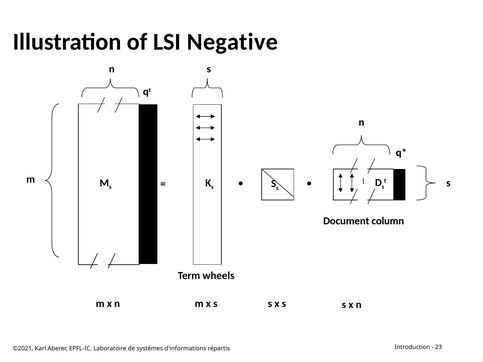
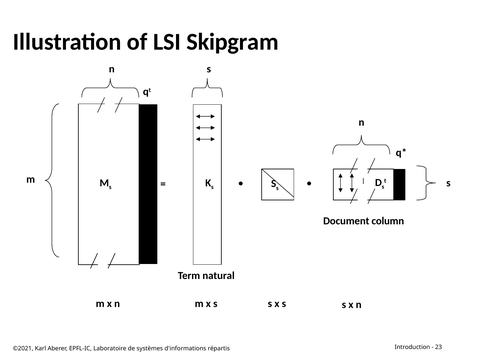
Negative: Negative -> Skipgram
wheels: wheels -> natural
